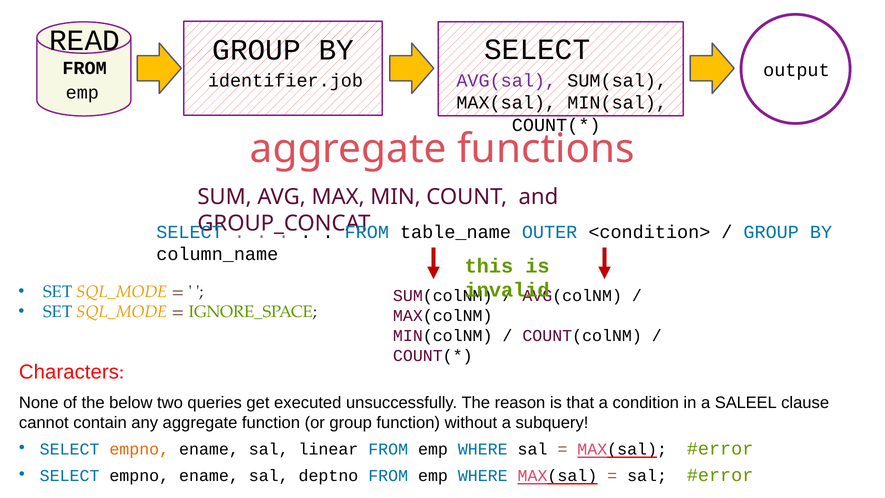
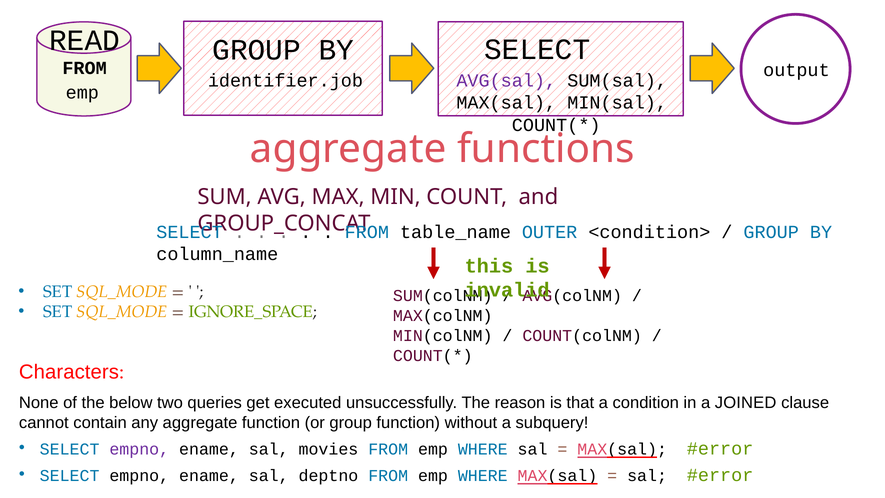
SALEEL: SALEEL -> JOINED
empno at (139, 449) colour: orange -> purple
linear: linear -> movies
